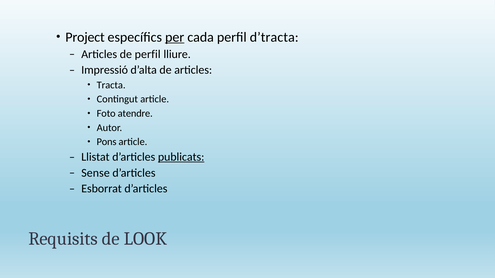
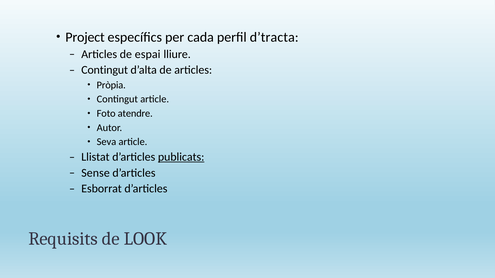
per underline: present -> none
de perfil: perfil -> espai
Impressió at (105, 70): Impressió -> Contingut
Tracta: Tracta -> Pròpia
Pons: Pons -> Seva
